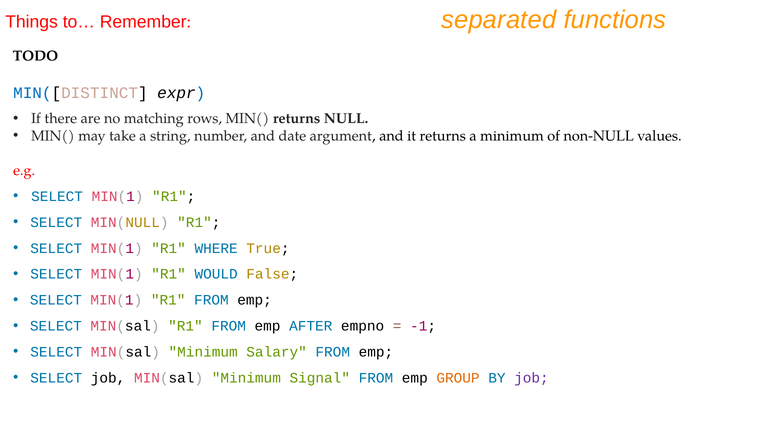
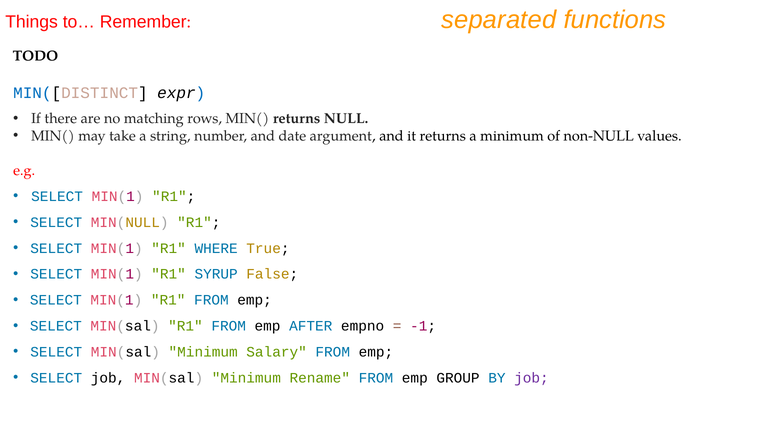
WOULD: WOULD -> SYRUP
Signal: Signal -> Rename
GROUP colour: orange -> black
